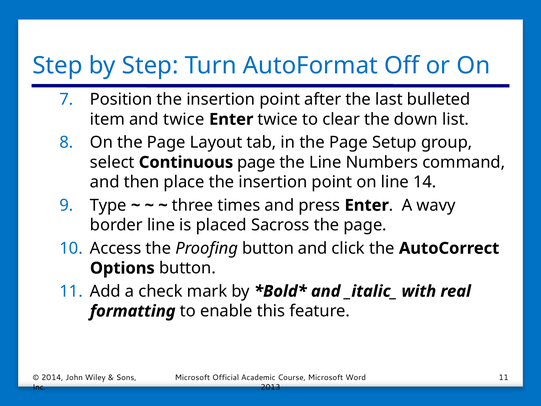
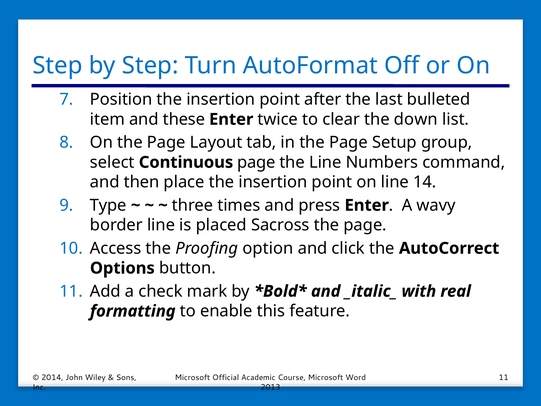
and twice: twice -> these
Proofing button: button -> option
